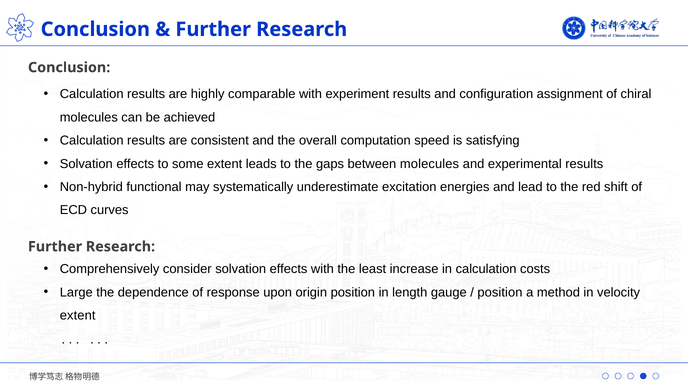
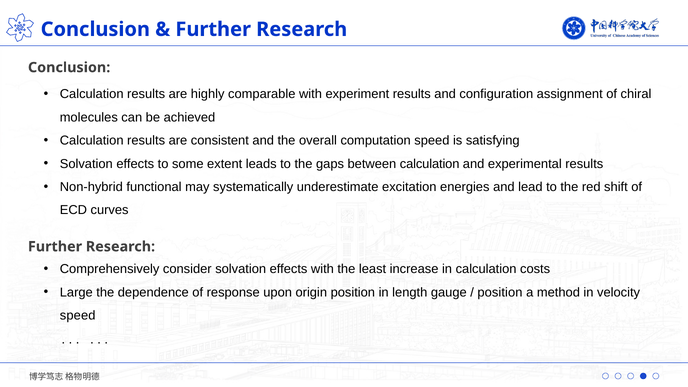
between molecules: molecules -> calculation
extent at (78, 315): extent -> speed
